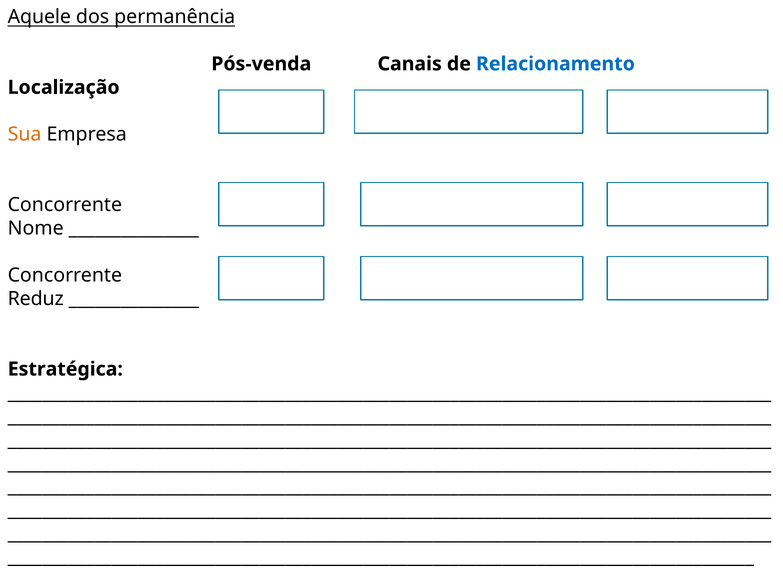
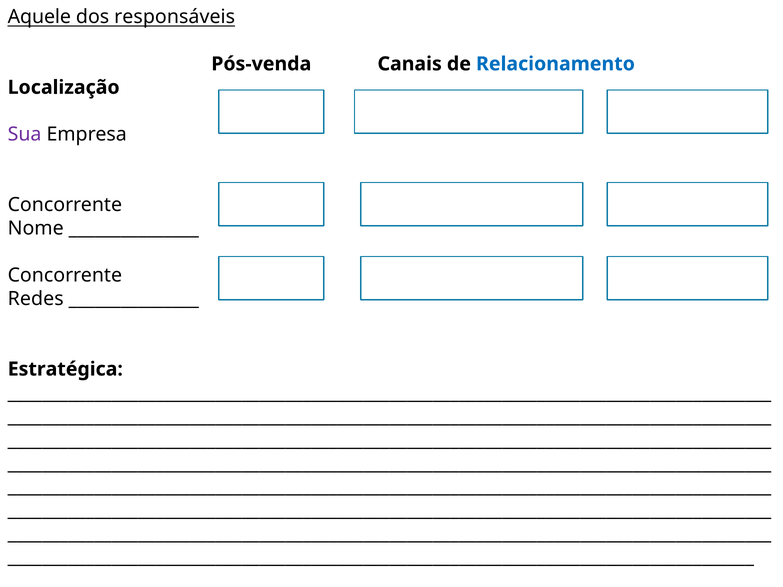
permanência: permanência -> responsáveis
Sua colour: orange -> purple
Reduz: Reduz -> Redes
